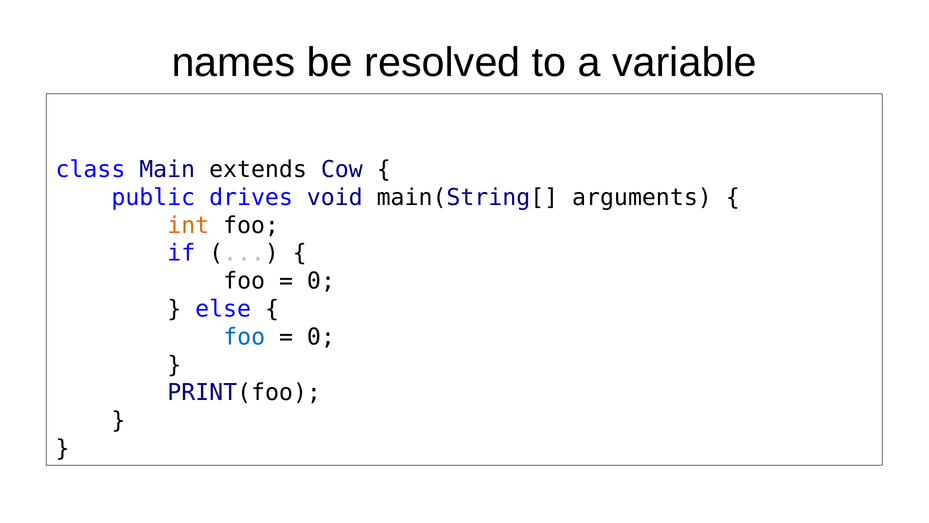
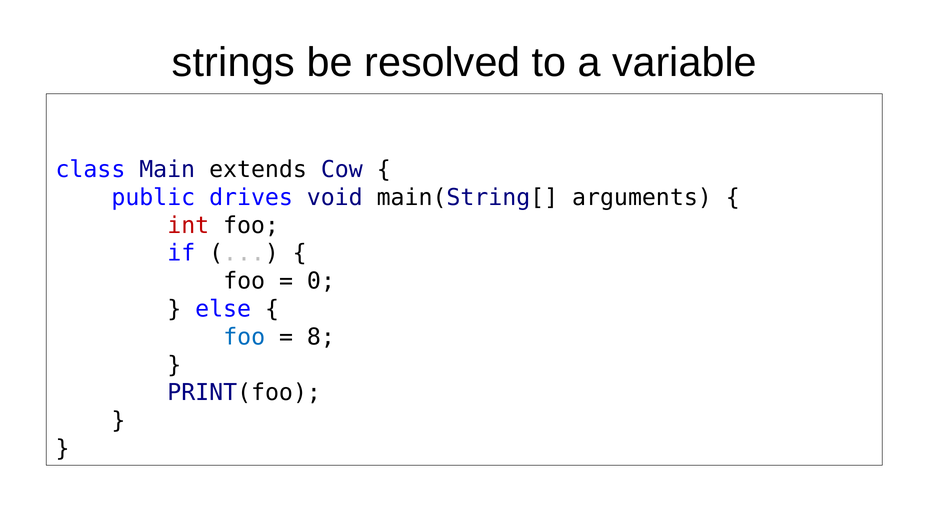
names: names -> strings
int colour: orange -> red
0 at (321, 337): 0 -> 8
